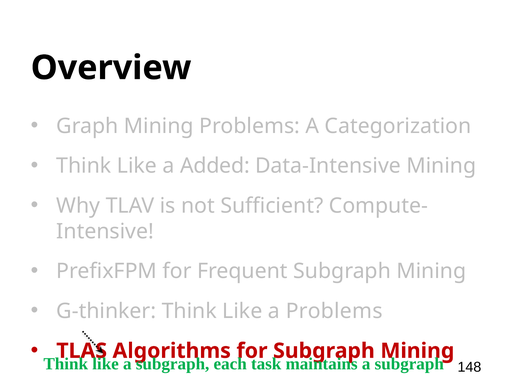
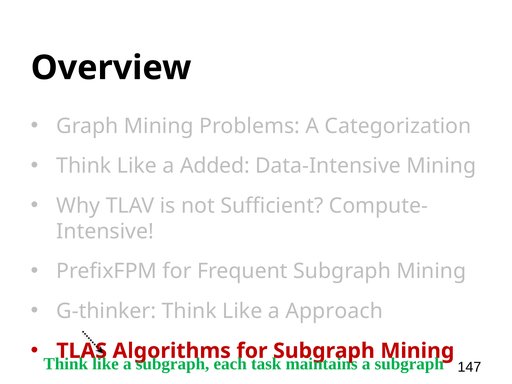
a Problems: Problems -> Approach
148: 148 -> 147
